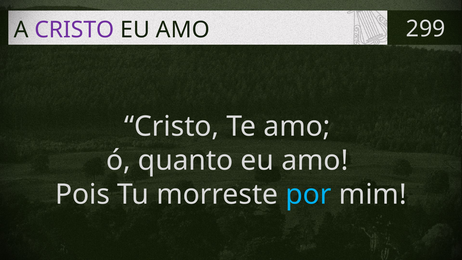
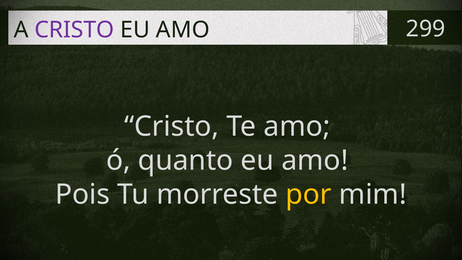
por colour: light blue -> yellow
